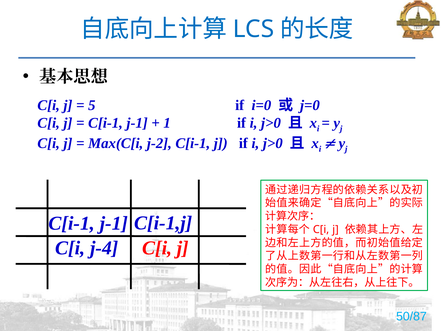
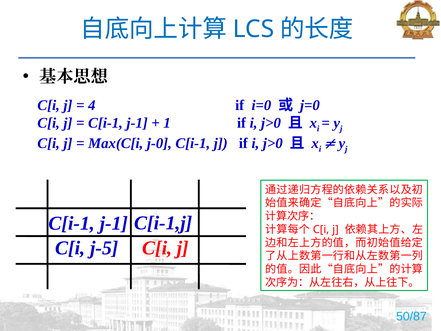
5: 5 -> 4
j-2: j-2 -> j-0
j-4: j-4 -> j-5
